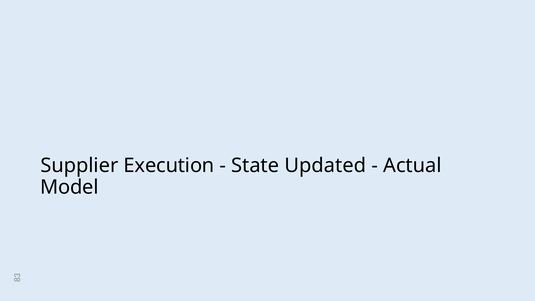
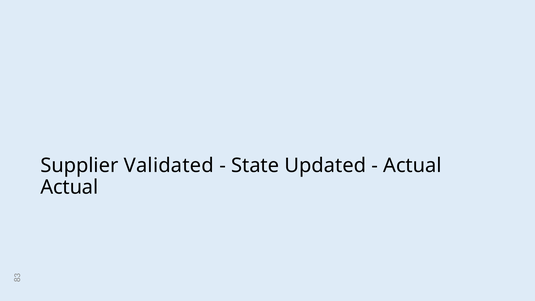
Execution: Execution -> Validated
Model at (69, 187): Model -> Actual
